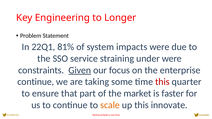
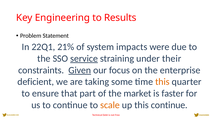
Longer: Longer -> Results
81%: 81% -> 21%
service underline: none -> present
under were: were -> their
continue at (36, 82): continue -> deficient
this at (162, 82) colour: red -> orange
this innovate: innovate -> continue
